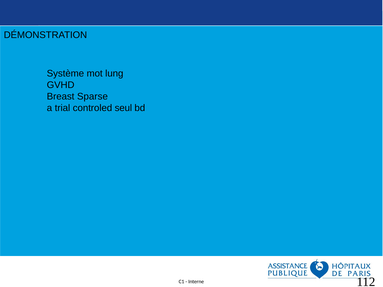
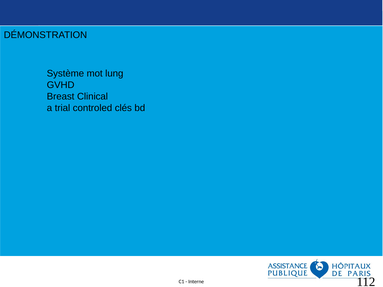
Sparse: Sparse -> Clinical
seul: seul -> clés
